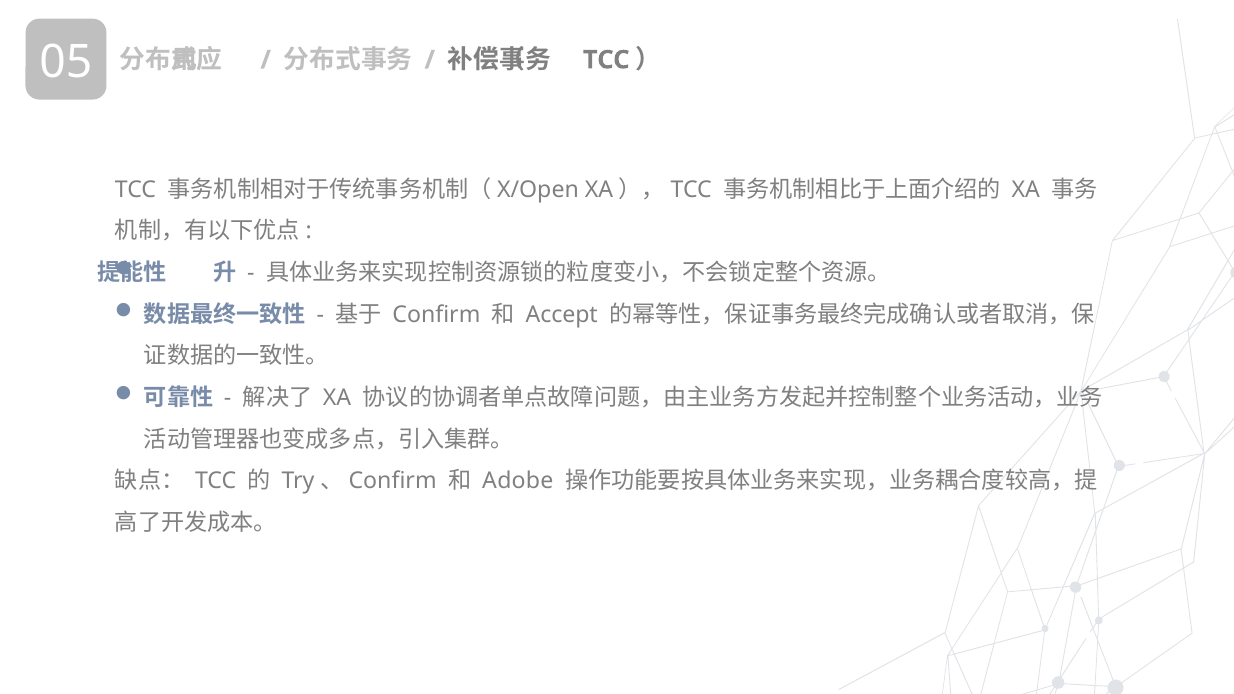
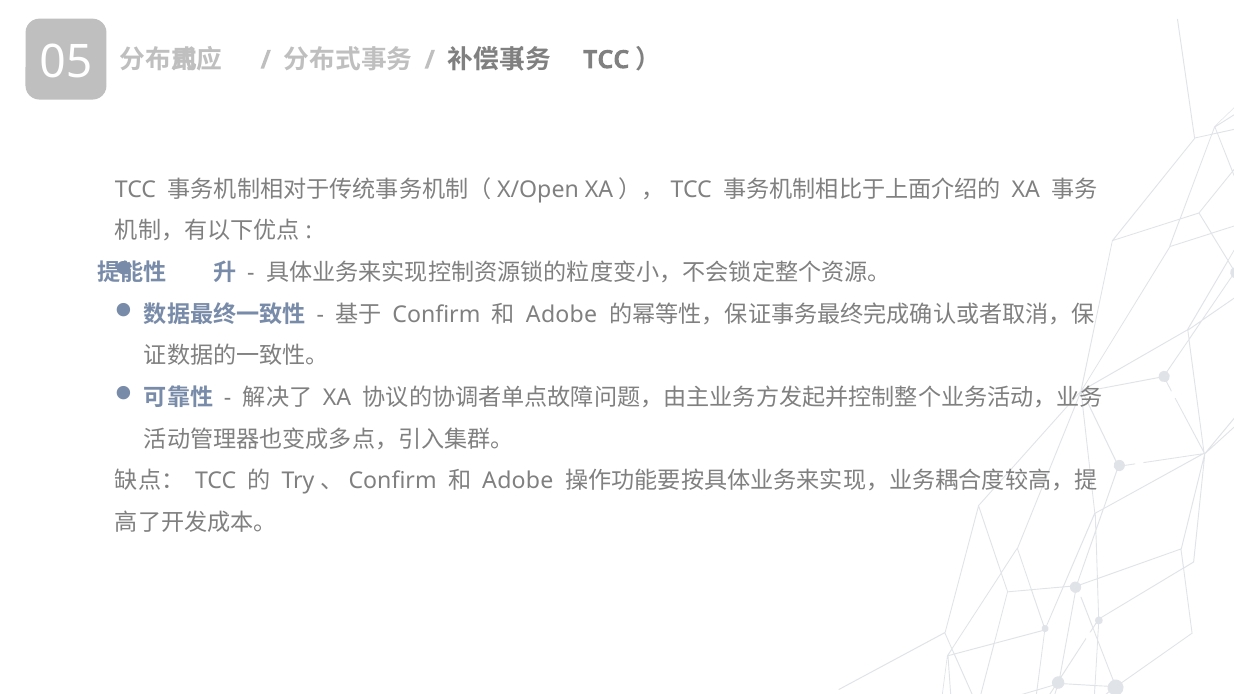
Accept at (562, 315): Accept -> Adobe
